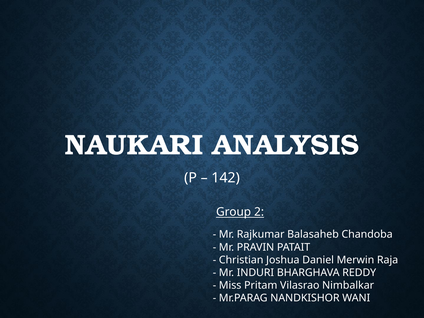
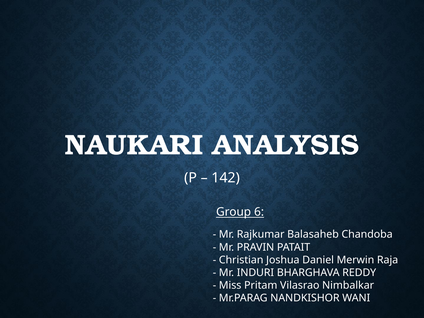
2: 2 -> 6
